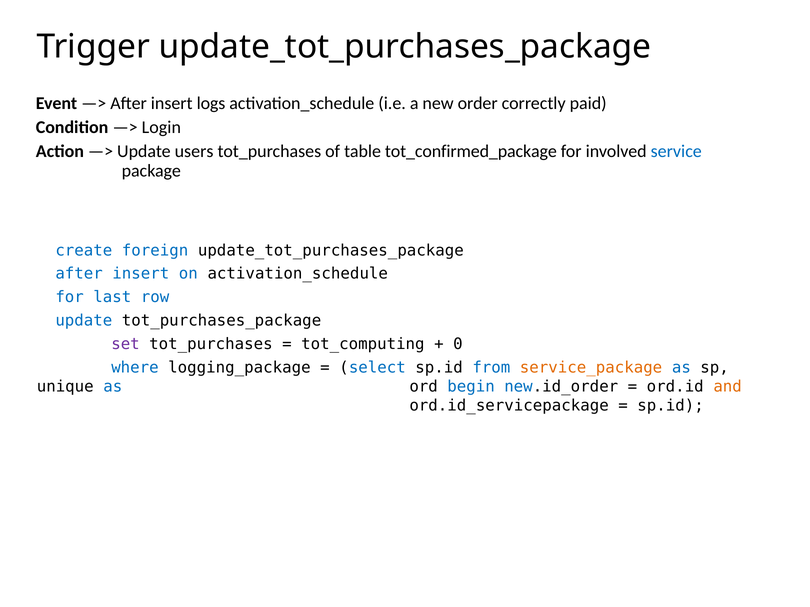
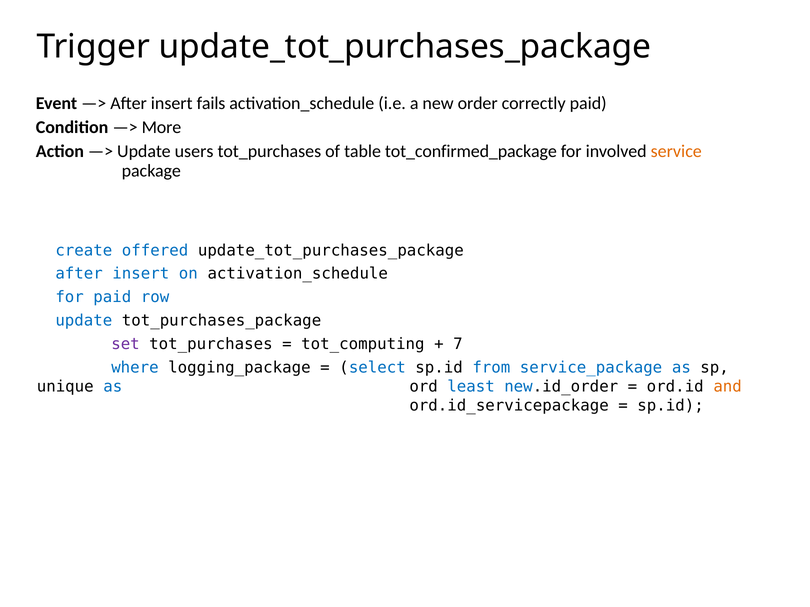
logs: logs -> fails
Login: Login -> More
service colour: blue -> orange
foreign: foreign -> offered
for last: last -> paid
0: 0 -> 7
service_package colour: orange -> blue
begin: begin -> least
